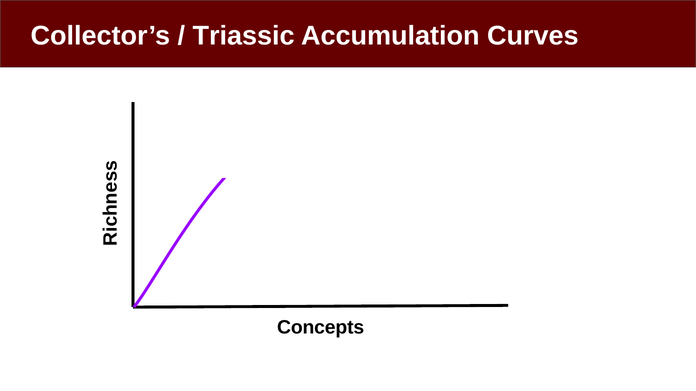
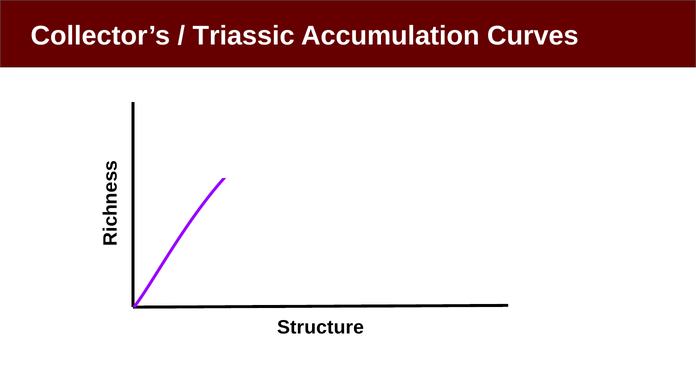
Concepts: Concepts -> Structure
